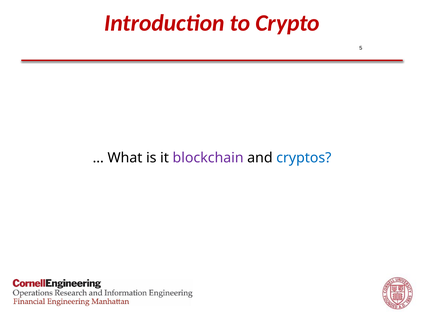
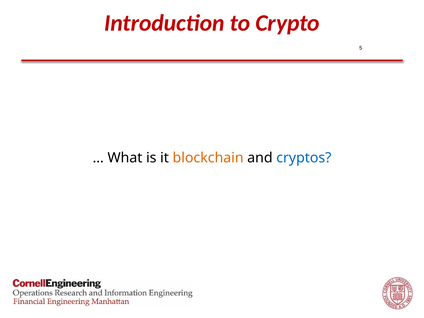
blockchain colour: purple -> orange
